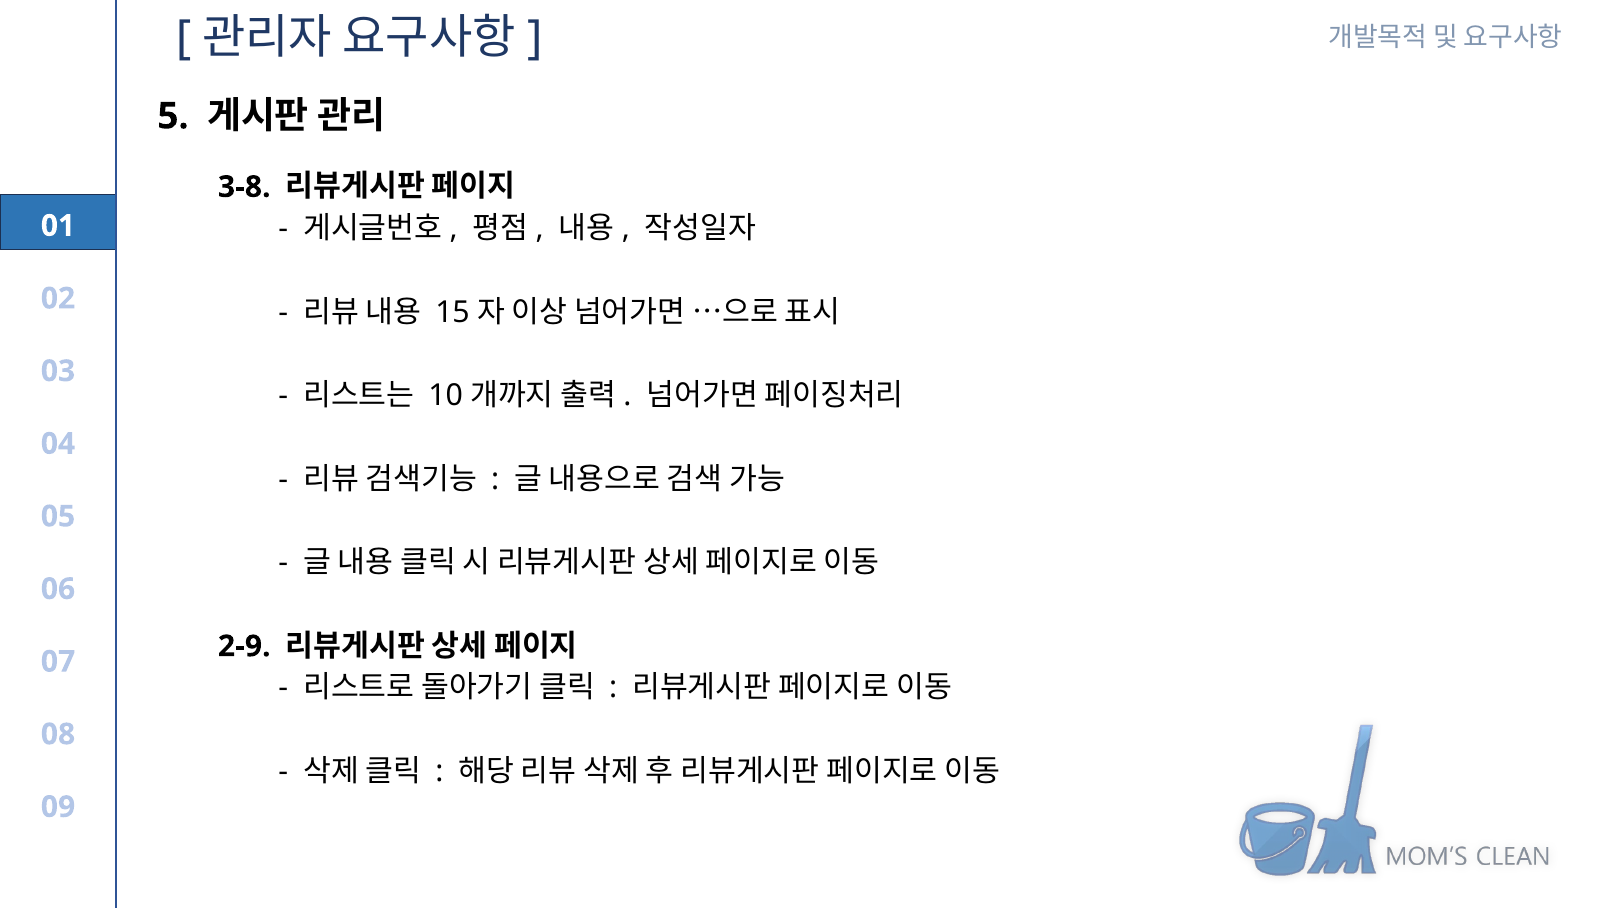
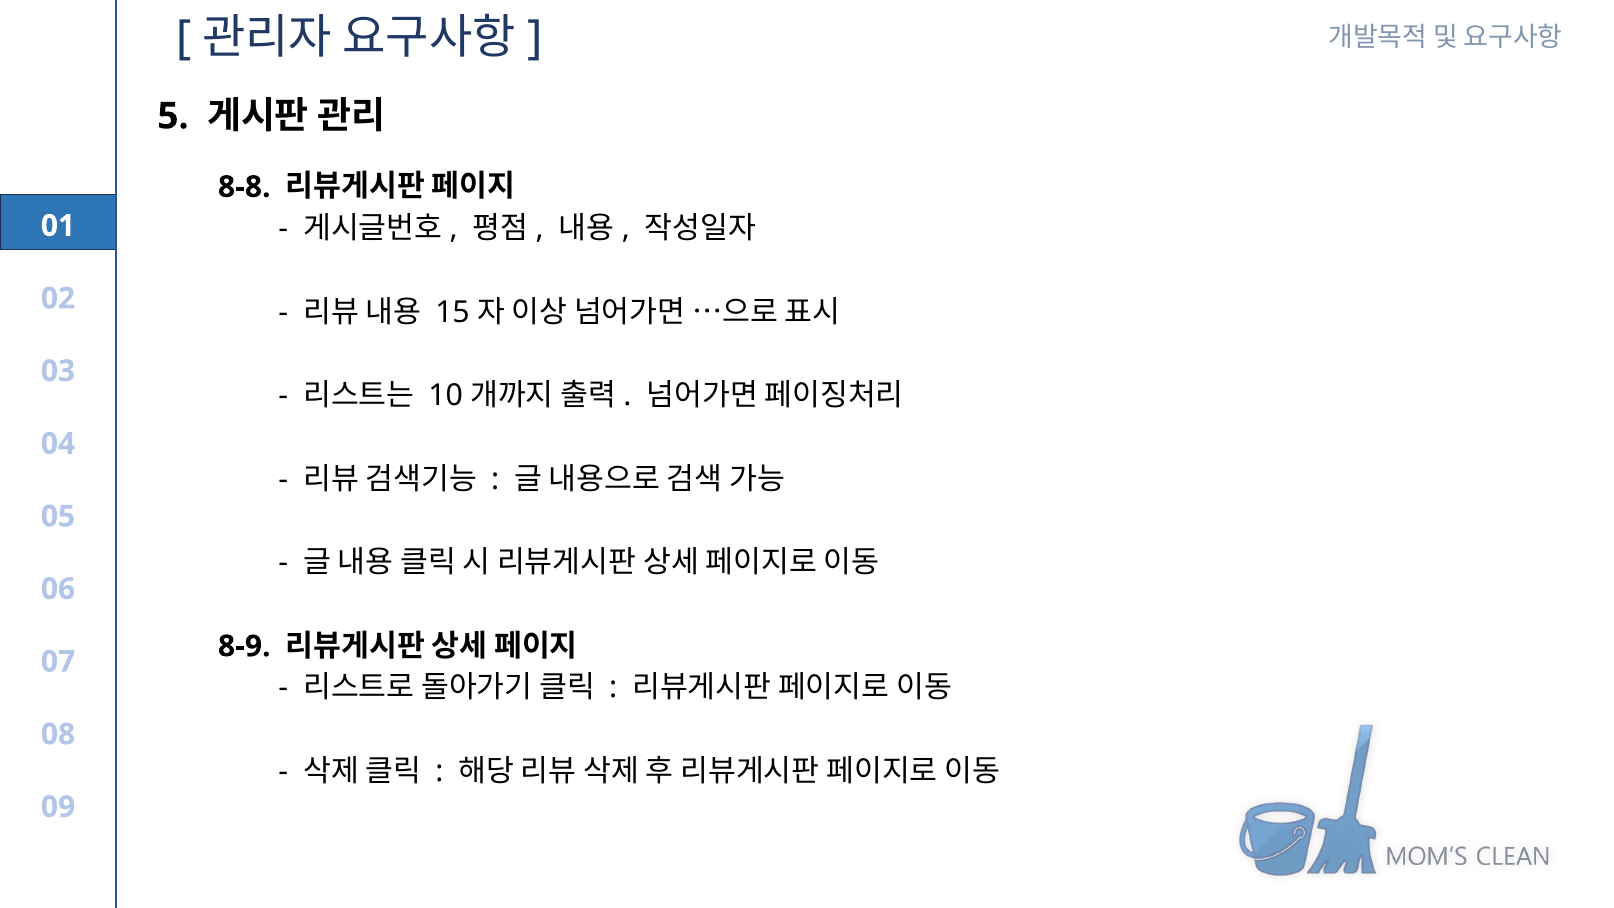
3-8: 3-8 -> 8-8
2-9: 2-9 -> 8-9
